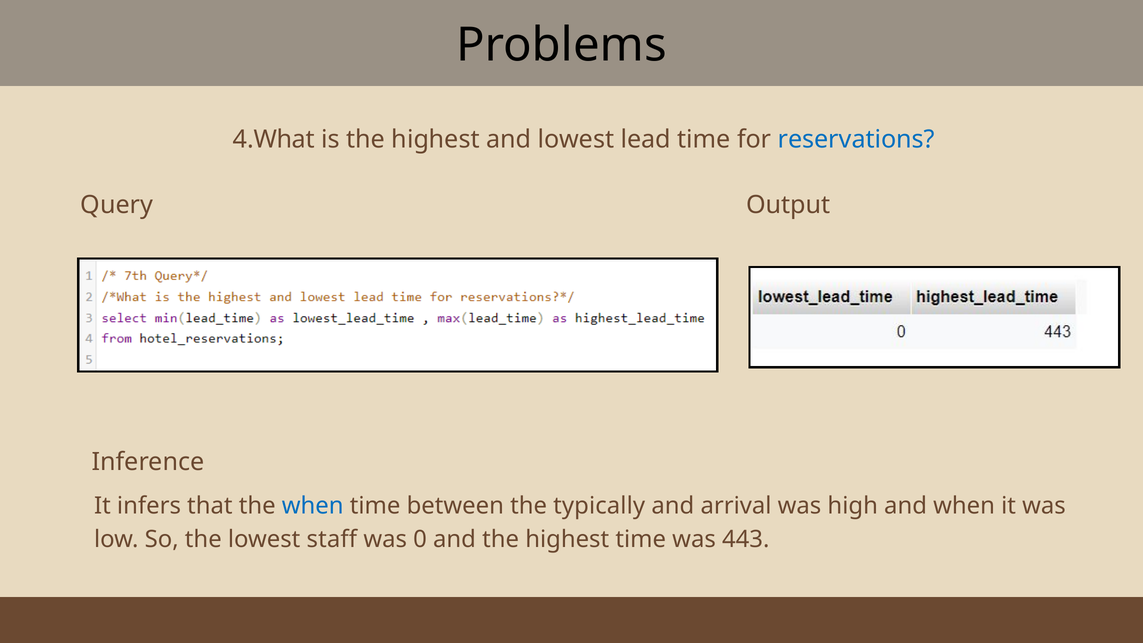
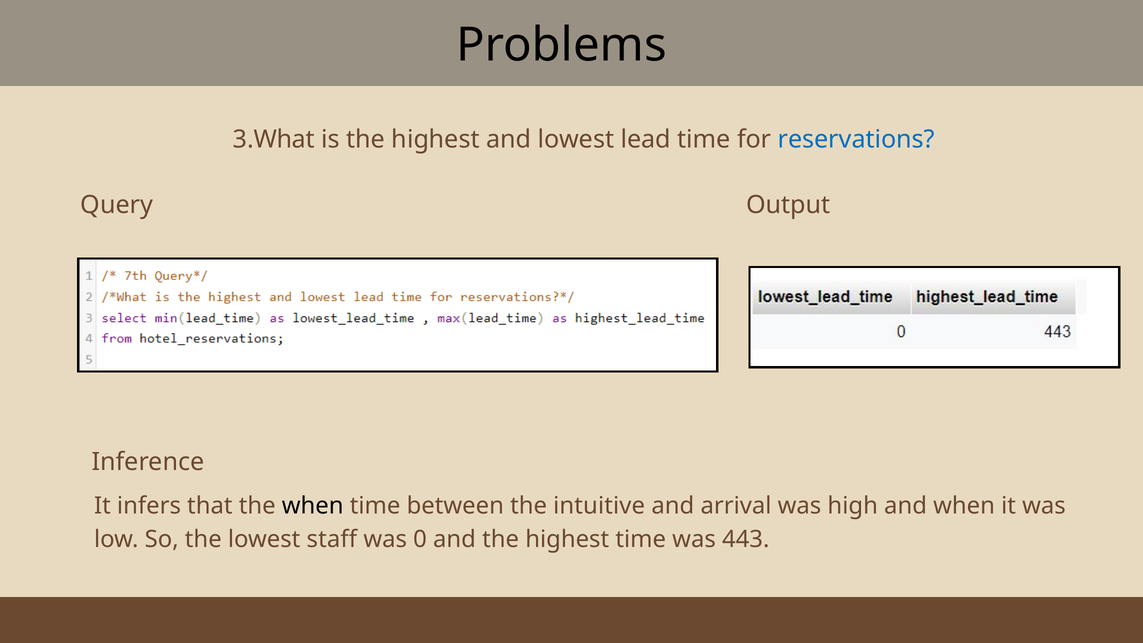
4.What: 4.What -> 3.What
when at (313, 506) colour: blue -> black
typically: typically -> intuitive
